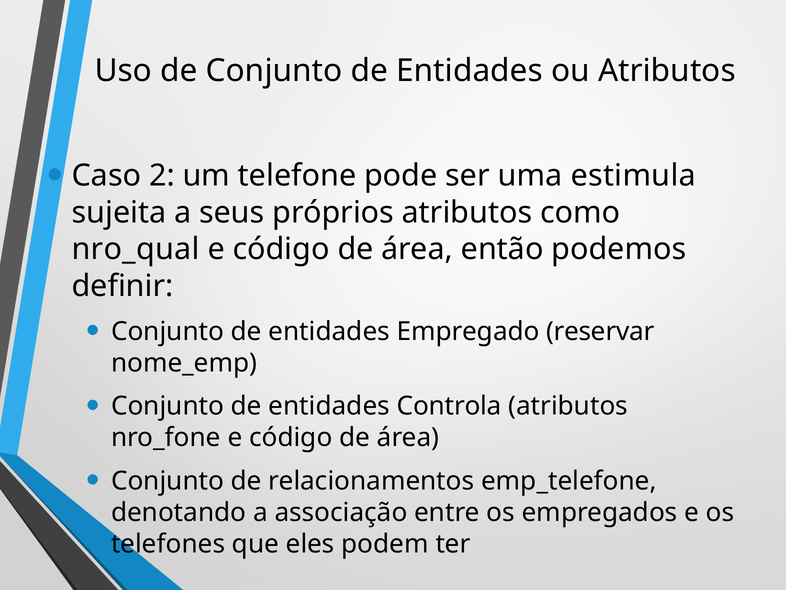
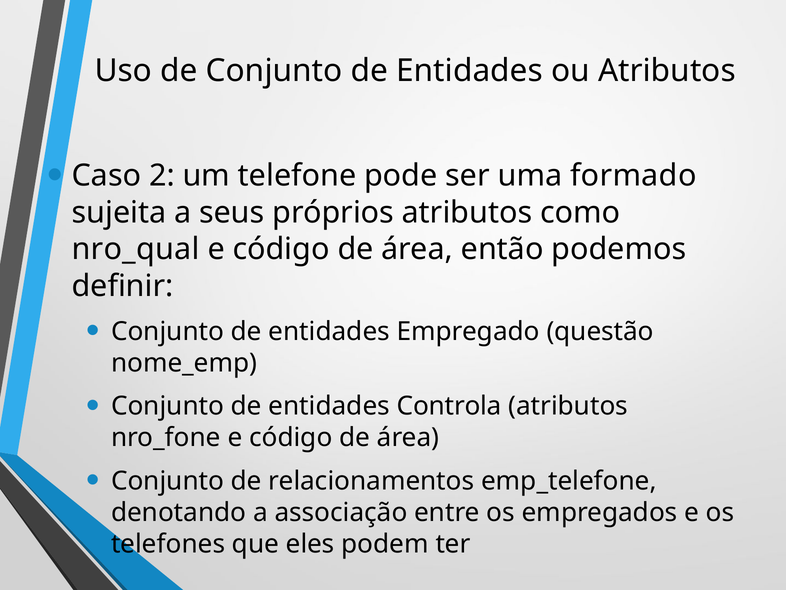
estimula: estimula -> formado
reservar: reservar -> questão
